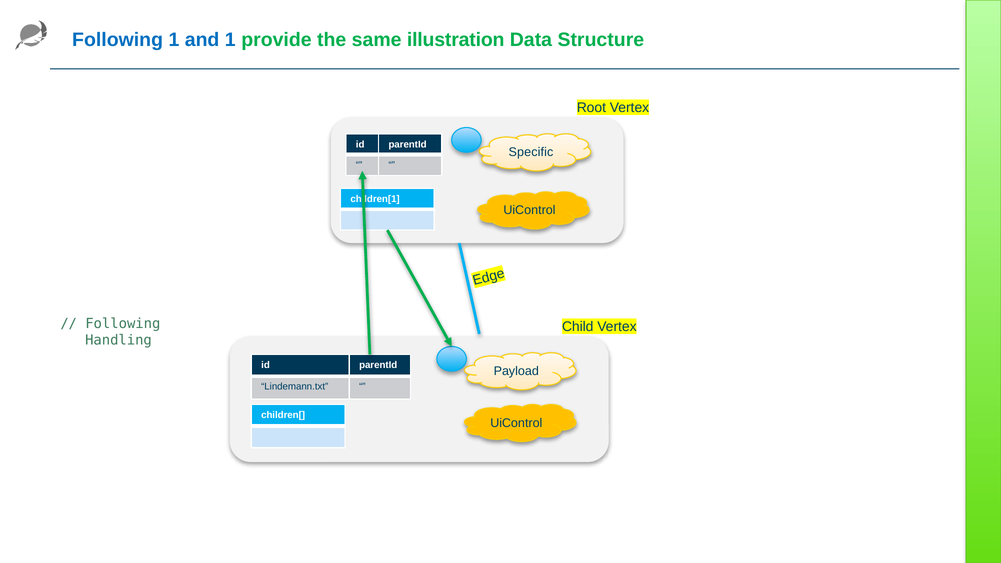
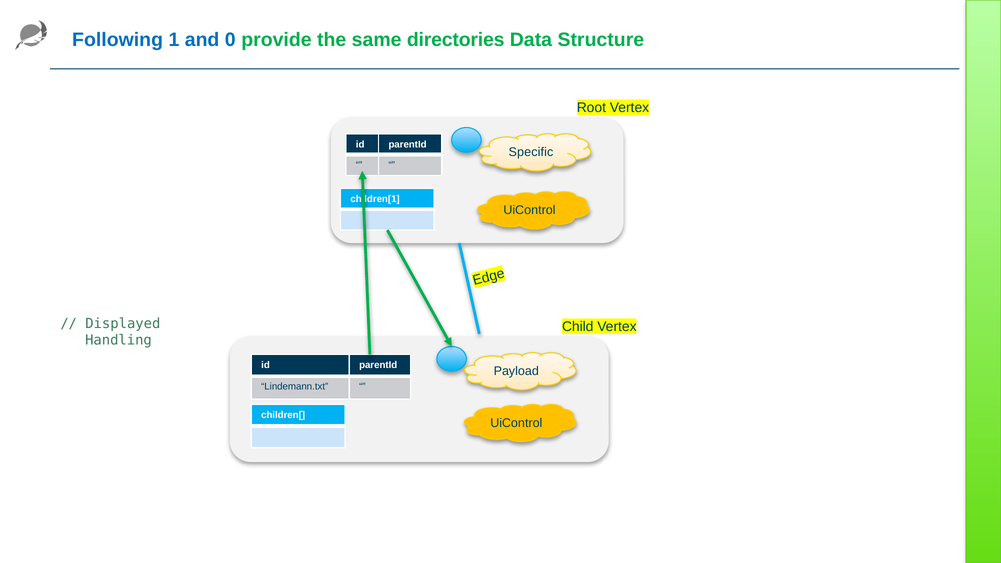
and 1: 1 -> 0
illustration: illustration -> directories
Following at (123, 323): Following -> Displayed
